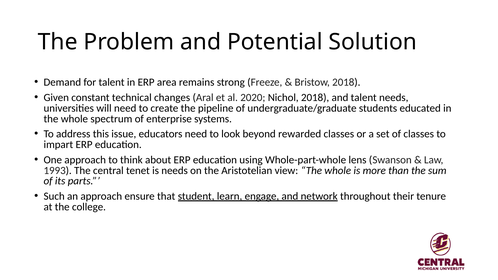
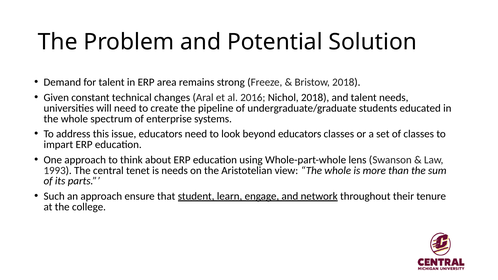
2020: 2020 -> 2016
beyond rewarded: rewarded -> educators
